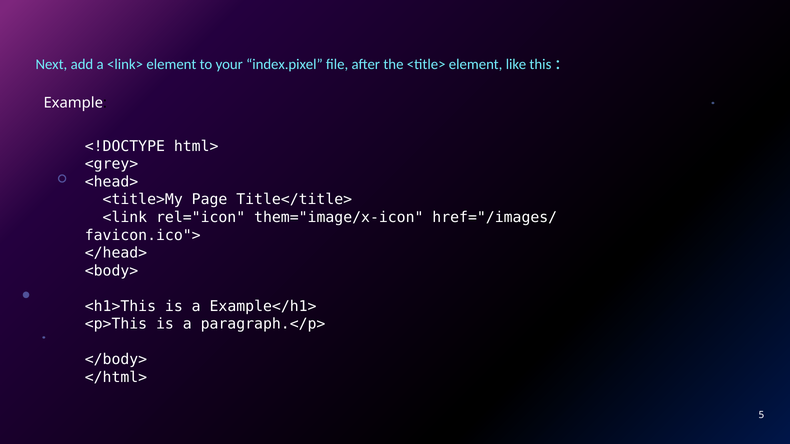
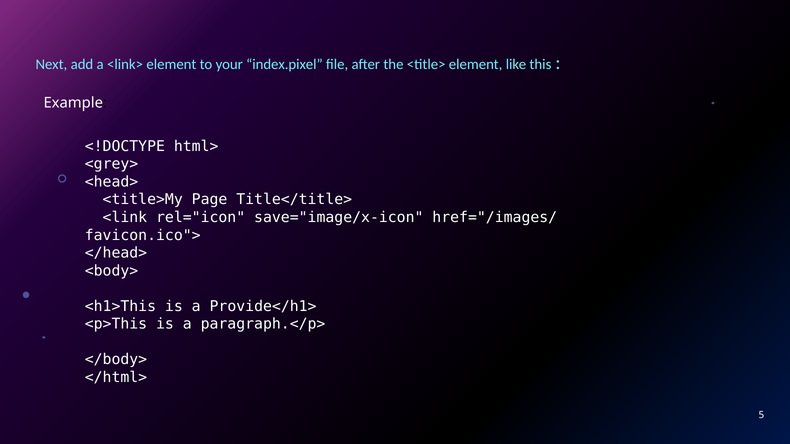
them="image/x-icon: them="image/x-icon -> save="image/x-icon
Example</h1>: Example</h1> -> Provide</h1>
